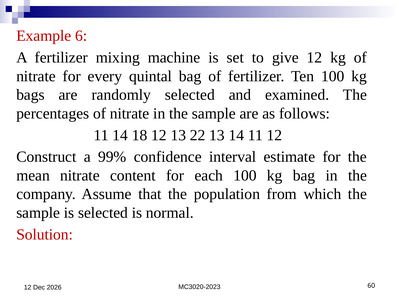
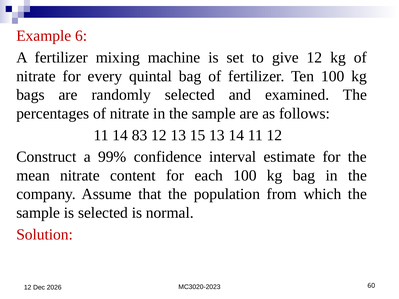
18: 18 -> 83
22: 22 -> 15
